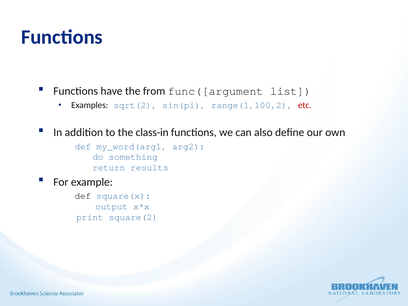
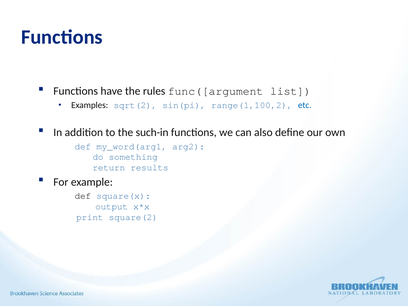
from: from -> rules
etc colour: red -> blue
class-in: class-in -> such-in
